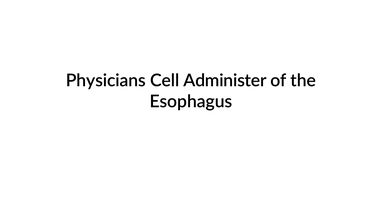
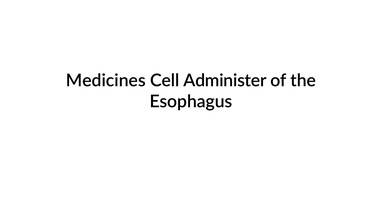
Physicians: Physicians -> Medicines
